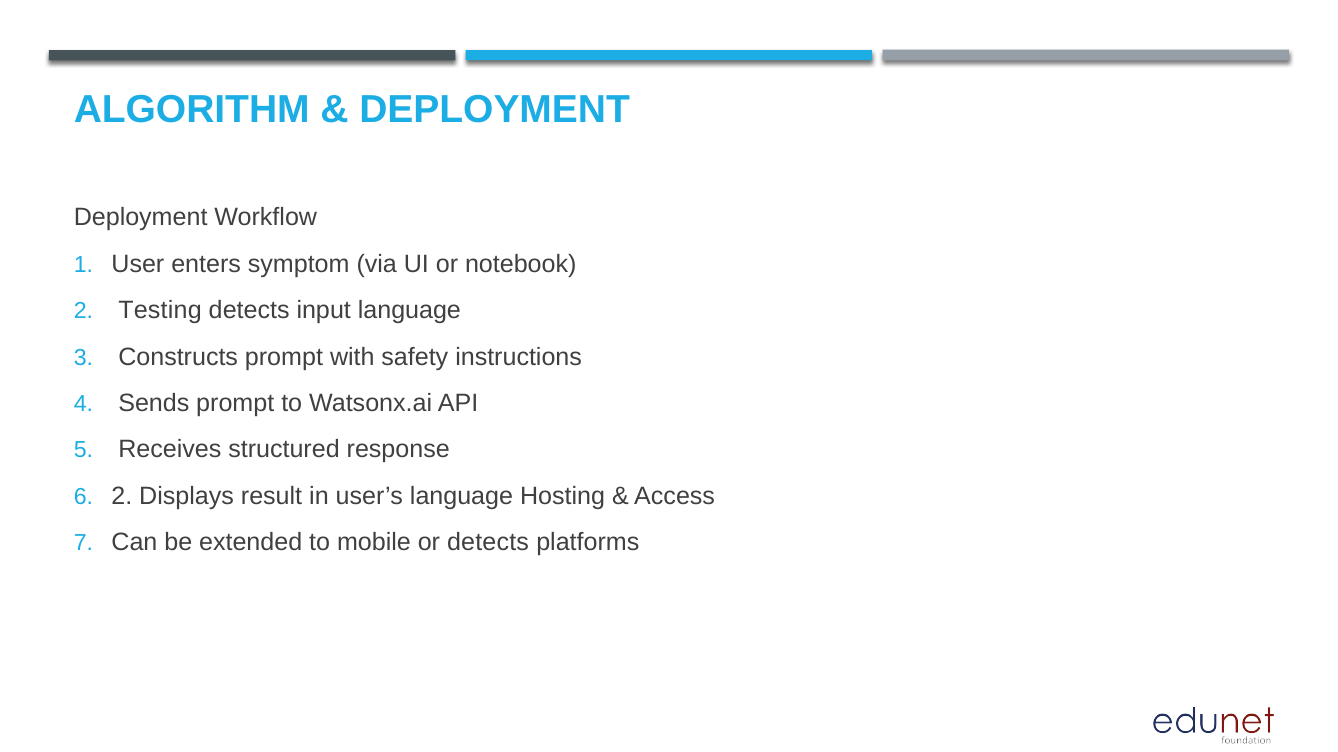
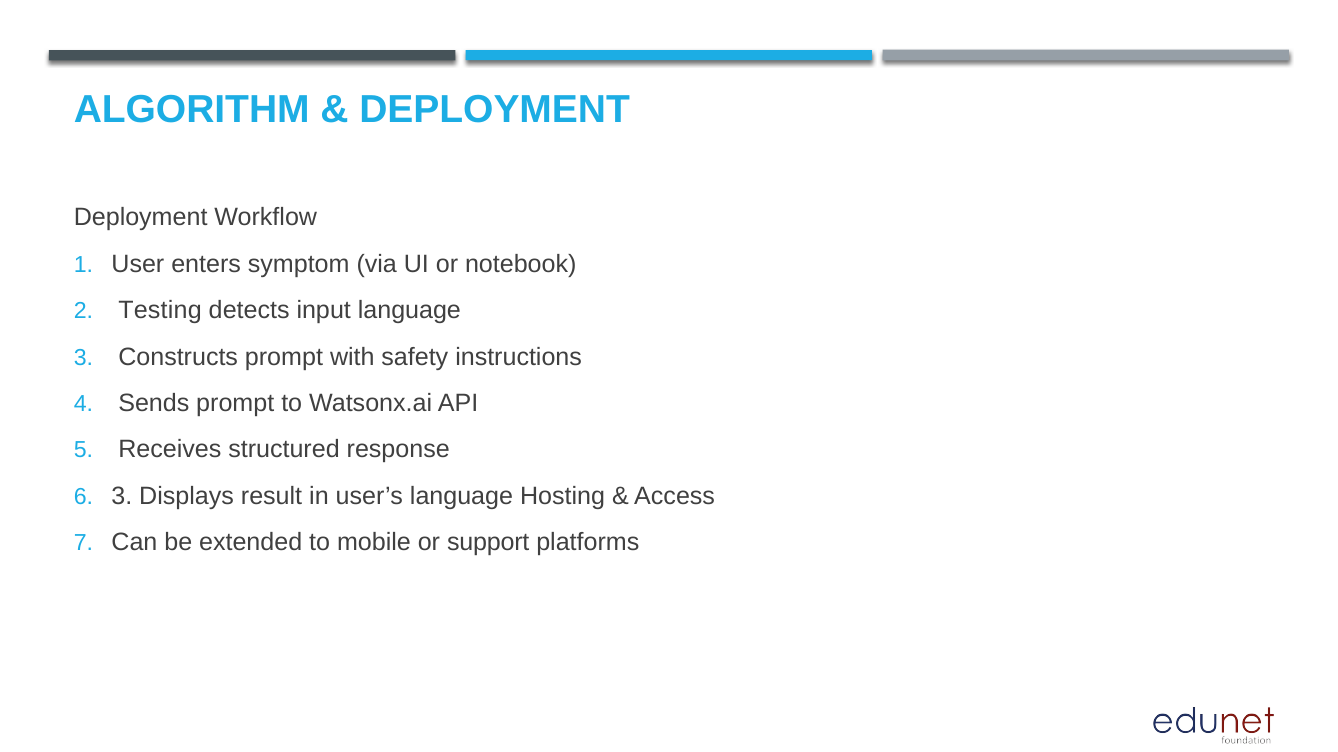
6 2: 2 -> 3
or detects: detects -> support
